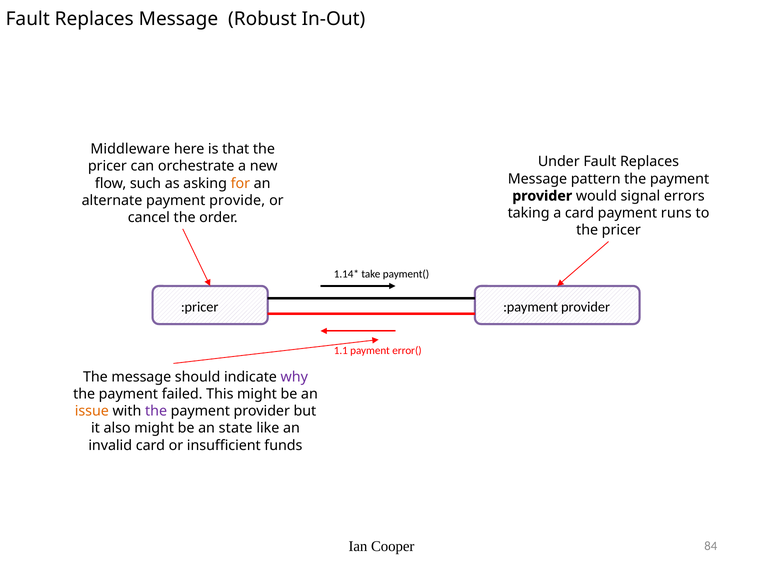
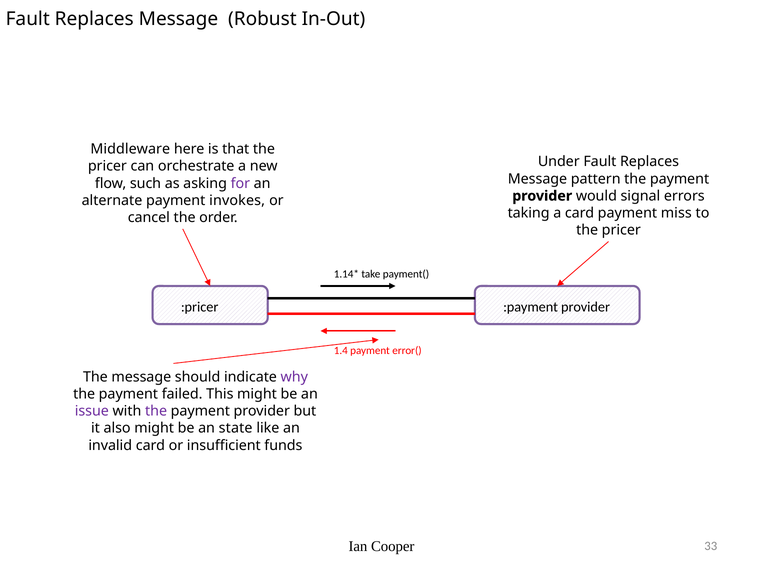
for colour: orange -> purple
provide: provide -> invokes
runs: runs -> miss
1.1: 1.1 -> 1.4
issue colour: orange -> purple
84: 84 -> 33
